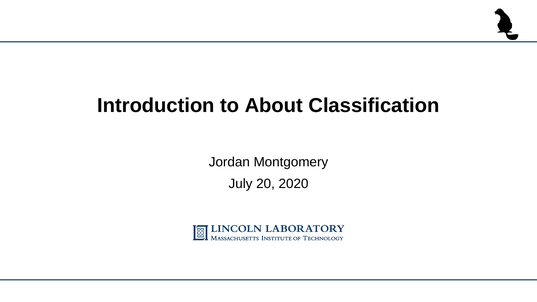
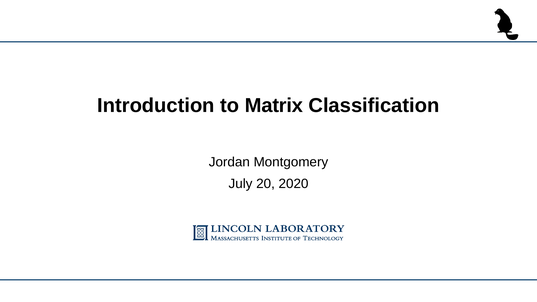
About: About -> Matrix
